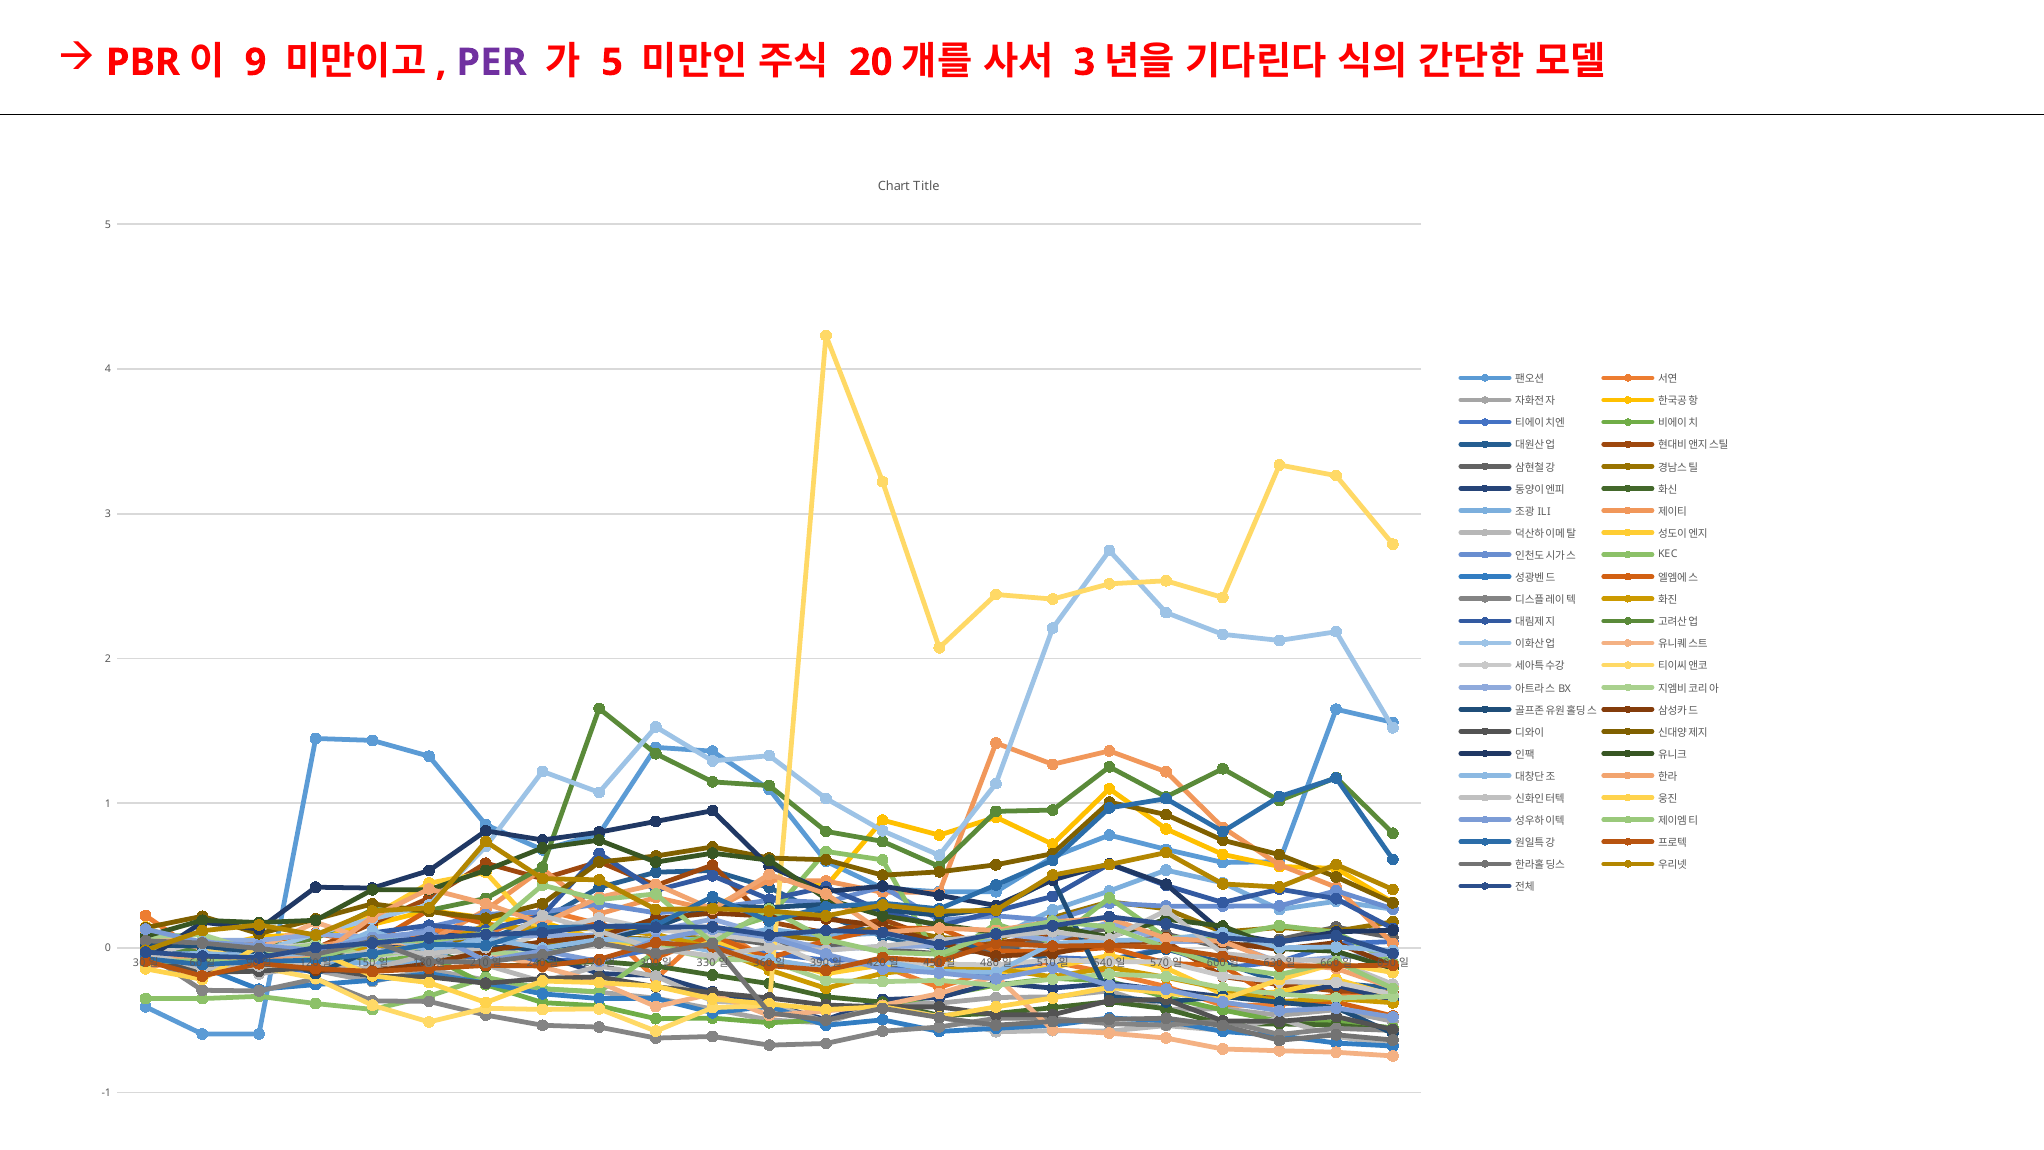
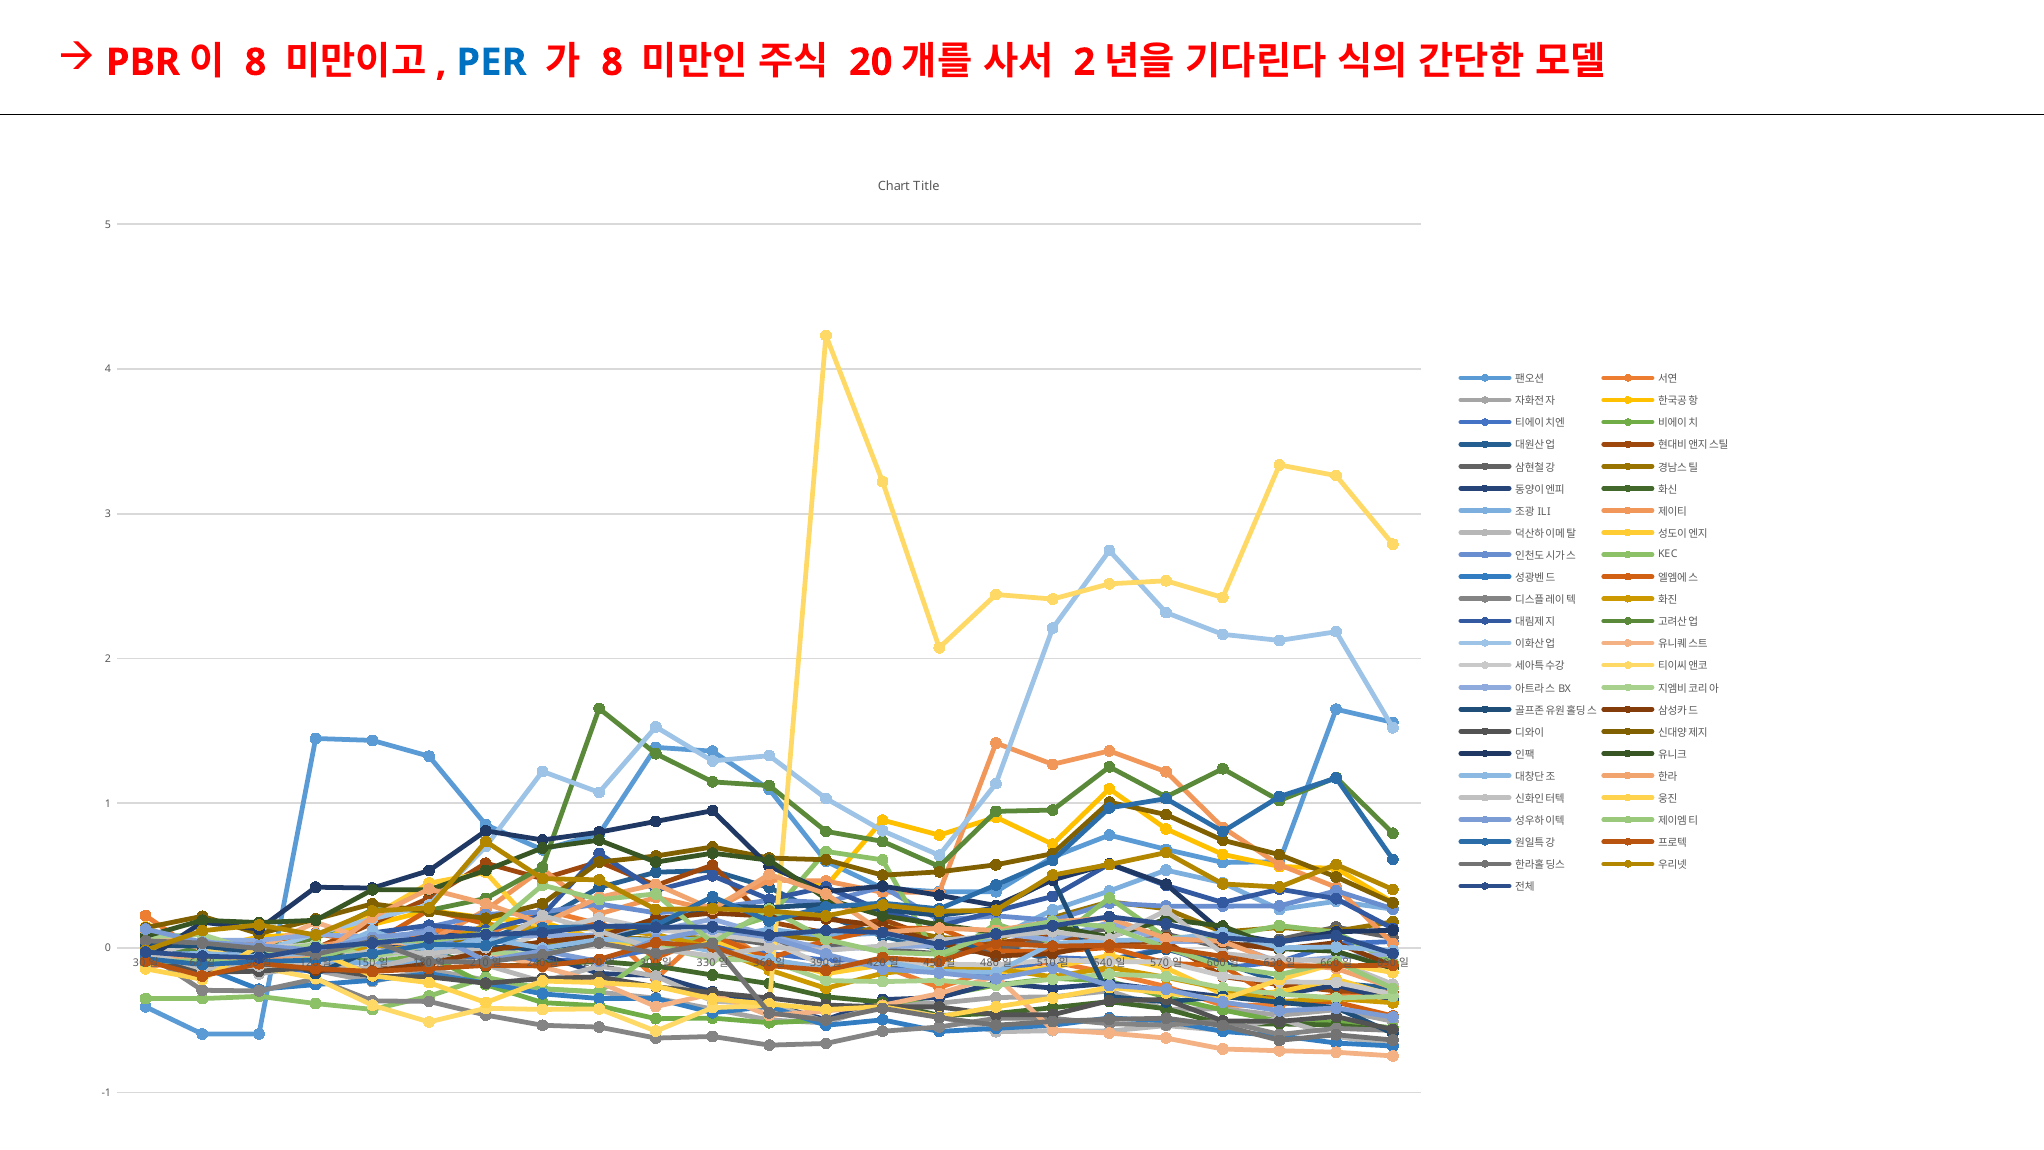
9 at (256, 62): 9 -> 8
PER colour: purple -> blue
5 at (612, 62): 5 -> 8
3 at (1084, 62): 3 -> 2
